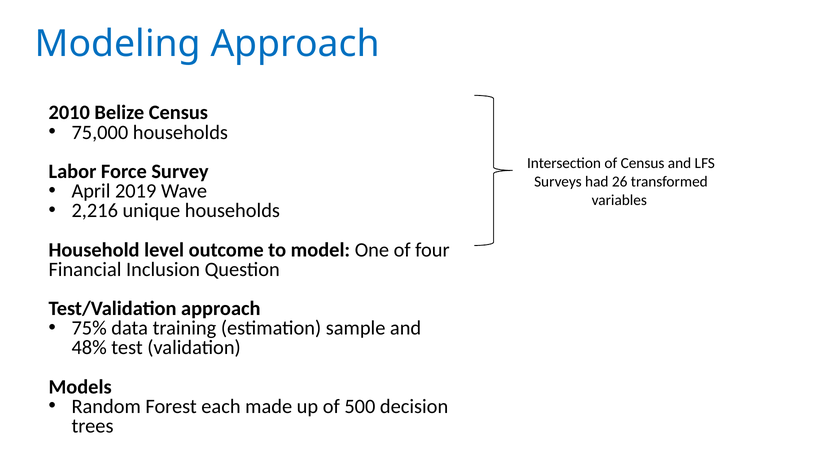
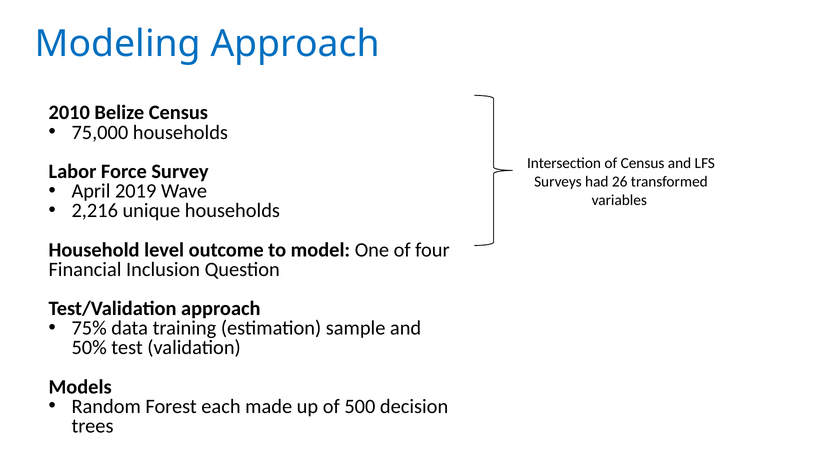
48%: 48% -> 50%
